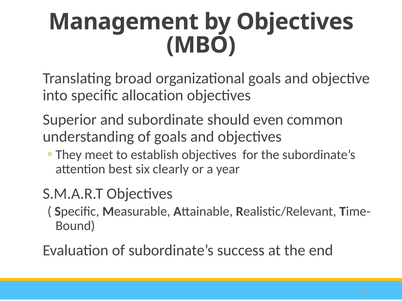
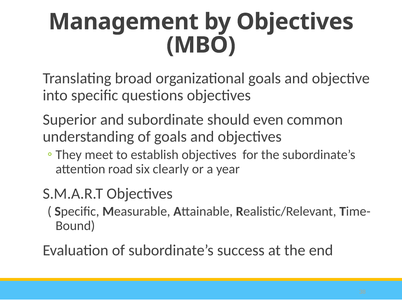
allocation: allocation -> questions
best: best -> road
